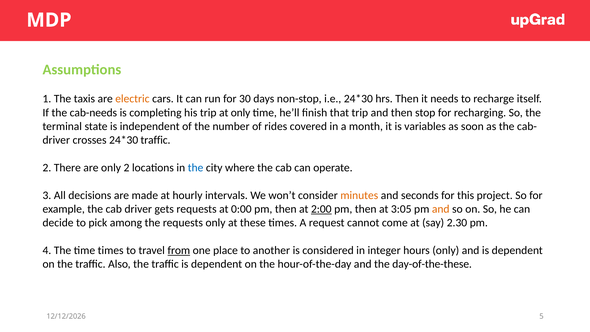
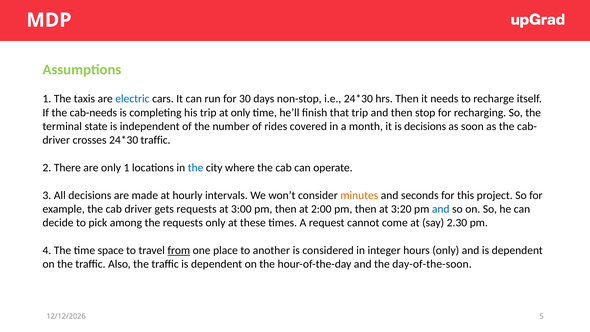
electric colour: orange -> blue
is variables: variables -> decisions
only 2: 2 -> 1
0:00: 0:00 -> 3:00
2:00 underline: present -> none
3:05: 3:05 -> 3:20
and at (441, 209) colour: orange -> blue
time times: times -> space
day-of-the-these: day-of-the-these -> day-of-the-soon
